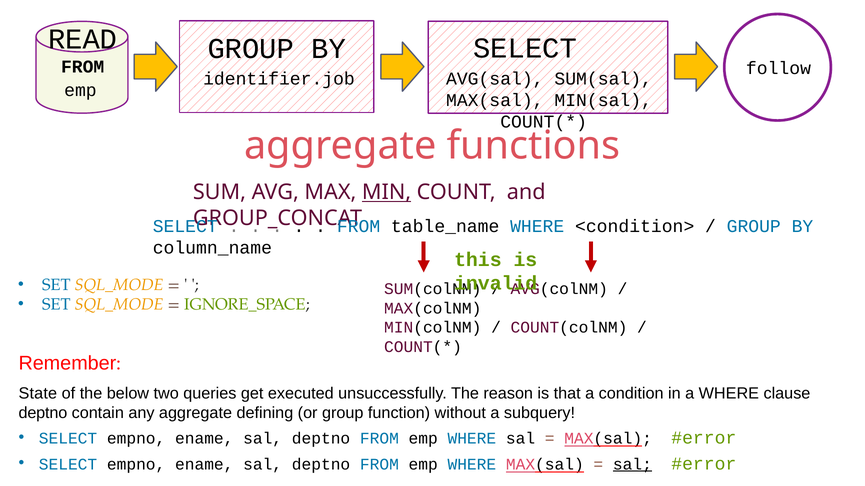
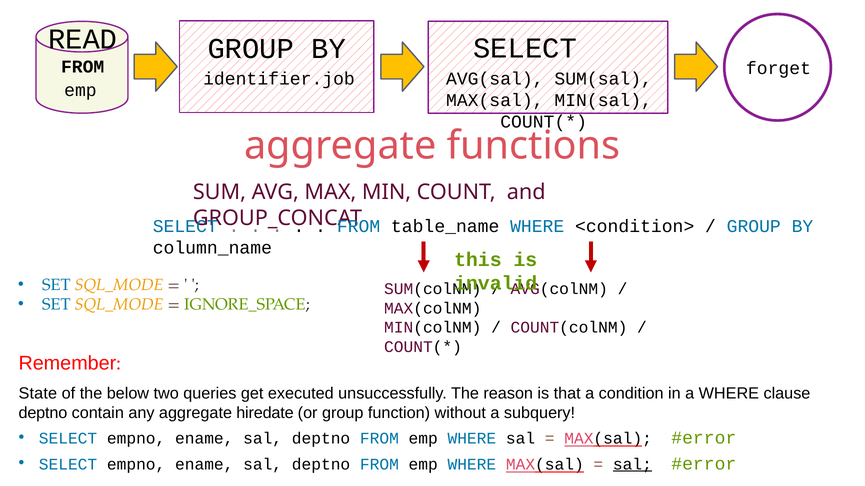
follow: follow -> forget
MIN underline: present -> none
defining: defining -> hiredate
